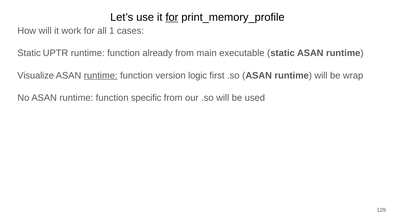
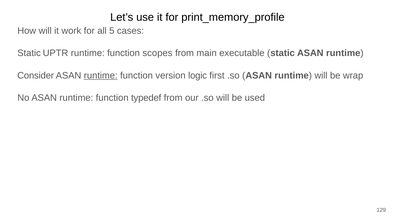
for at (172, 17) underline: present -> none
1: 1 -> 5
already: already -> scopes
Visualize: Visualize -> Consider
specific: specific -> typedef
